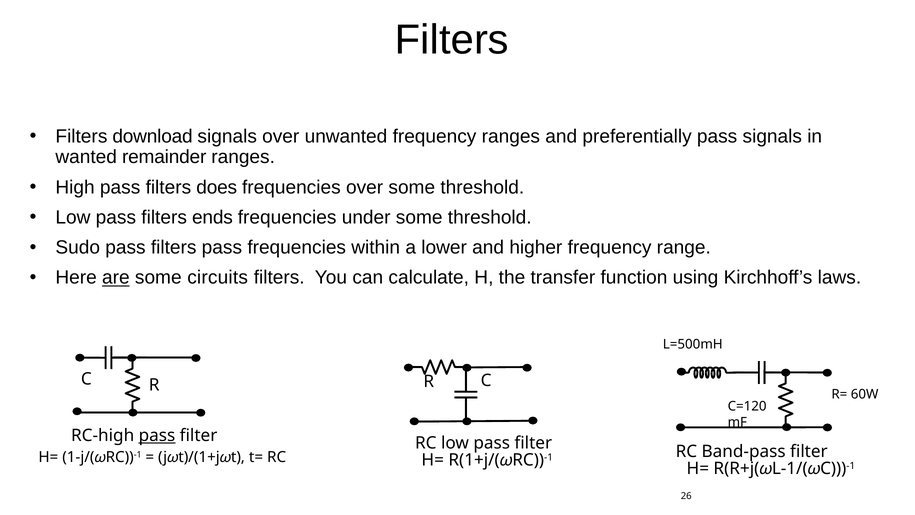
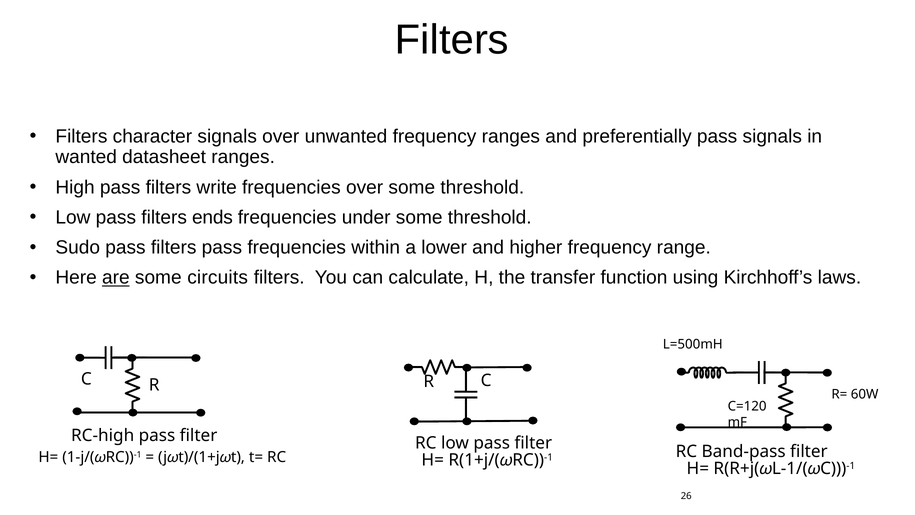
download: download -> character
remainder: remainder -> datasheet
does: does -> write
pass at (157, 435) underline: present -> none
